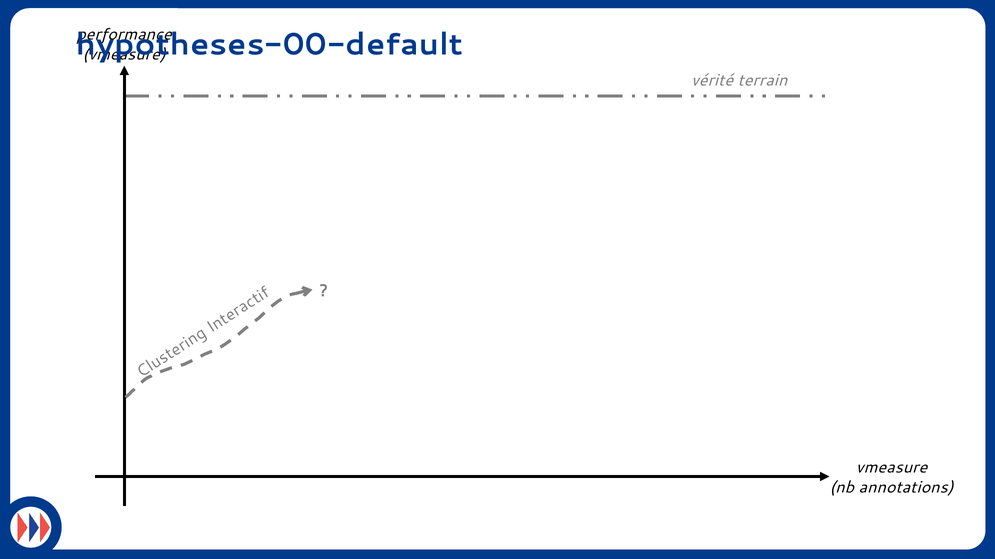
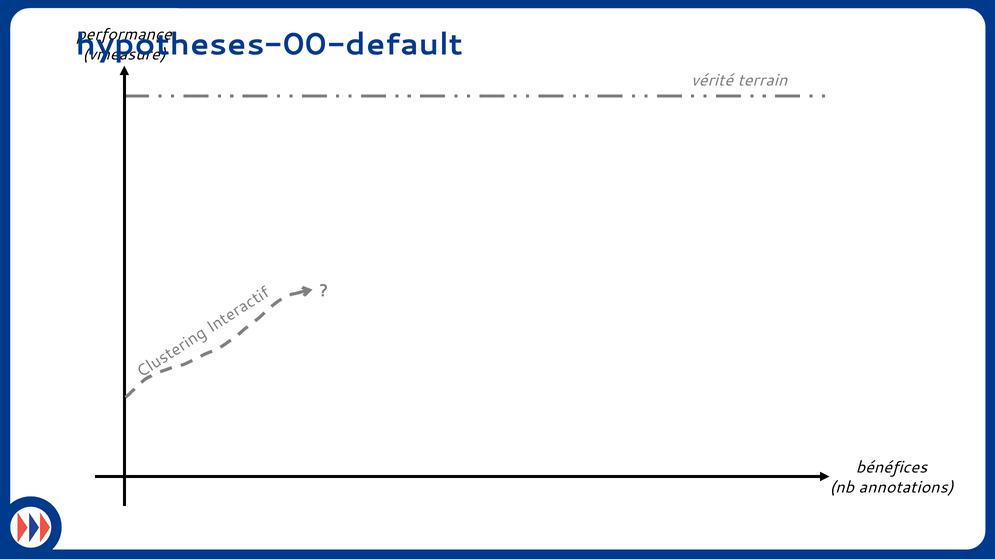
vmeasure at (892, 468): vmeasure -> bénéfices
